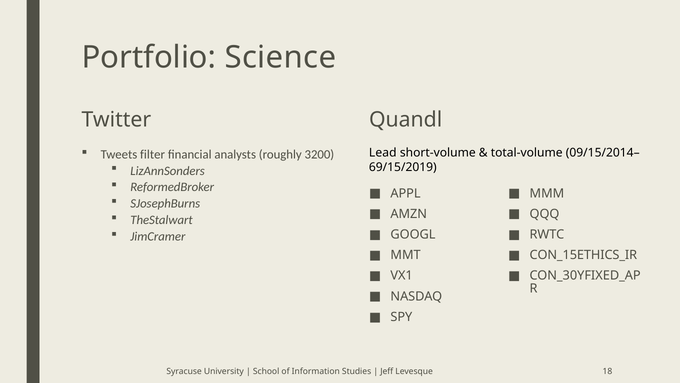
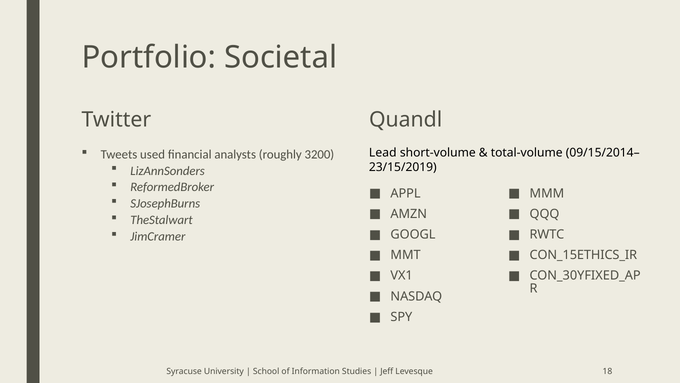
Science: Science -> Societal
filter: filter -> used
69/15/2019: 69/15/2019 -> 23/15/2019
